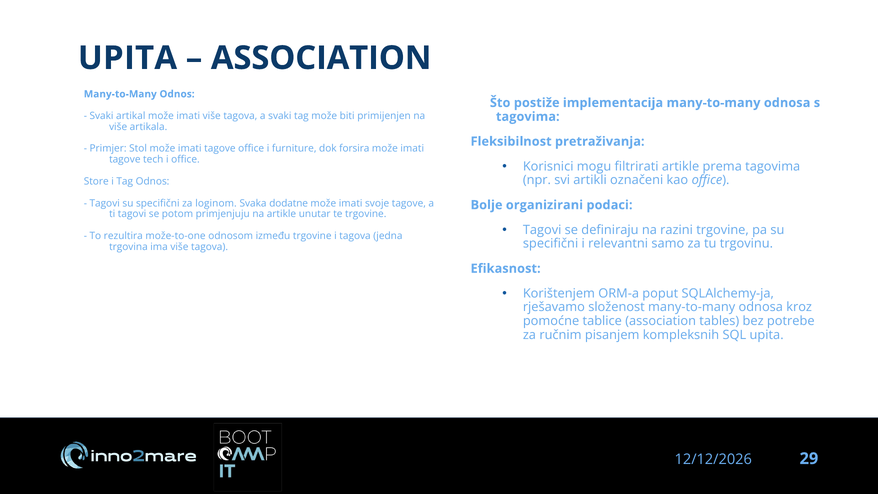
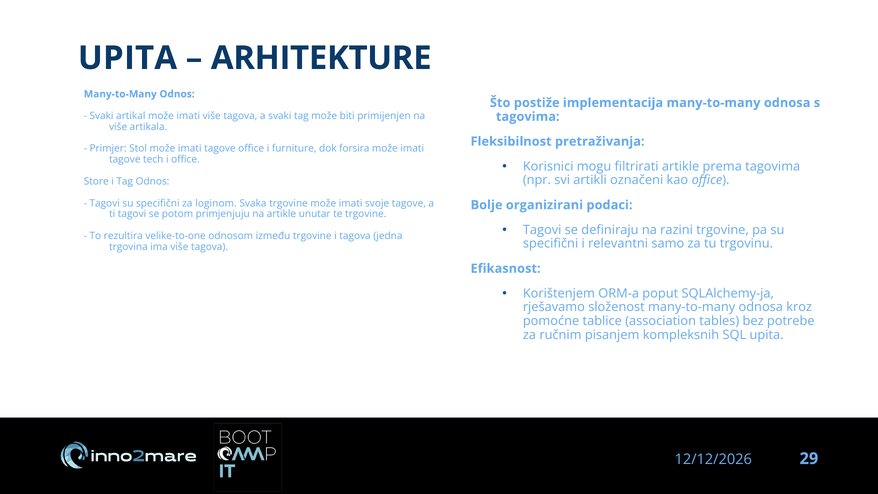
ASSOCIATION at (321, 58): ASSOCIATION -> ARHITEKTURE
Svaka dodatne: dodatne -> trgovine
može-to-one: može-to-one -> velike-to-one
